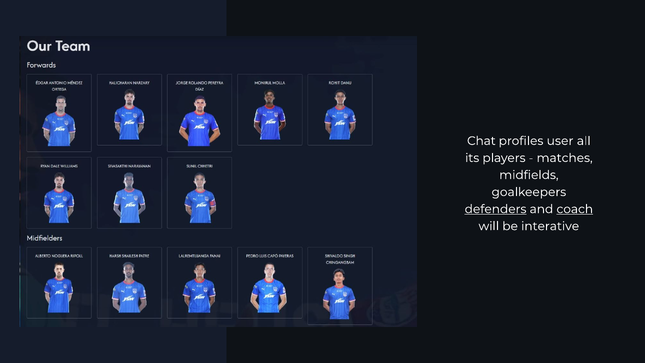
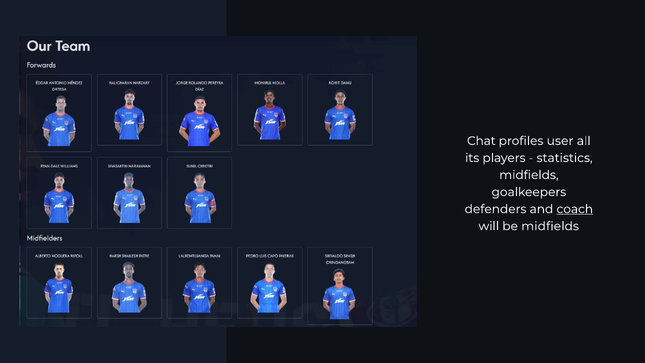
matches: matches -> statistics
defenders underline: present -> none
be interative: interative -> midfields
